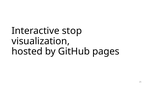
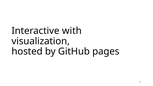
stop: stop -> with
